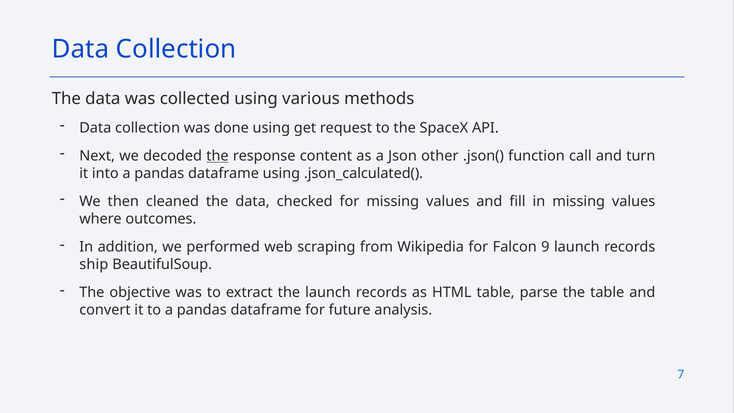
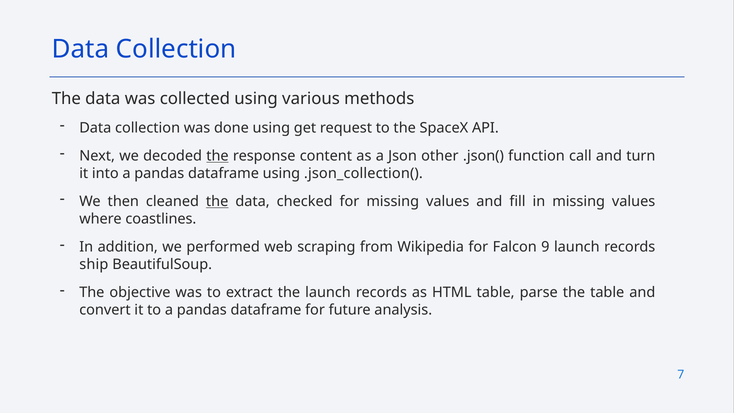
.json_calculated(: .json_calculated( -> .json_collection(
the at (217, 201) underline: none -> present
outcomes: outcomes -> coastlines
